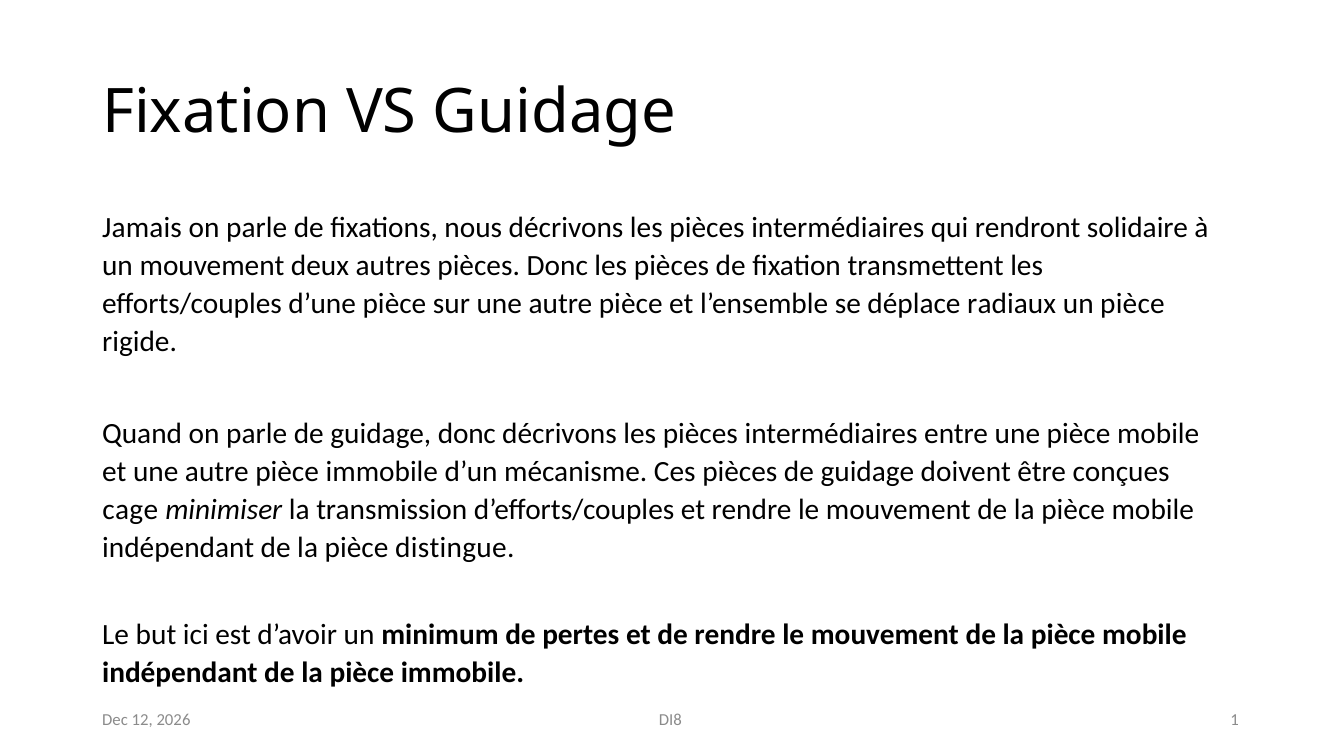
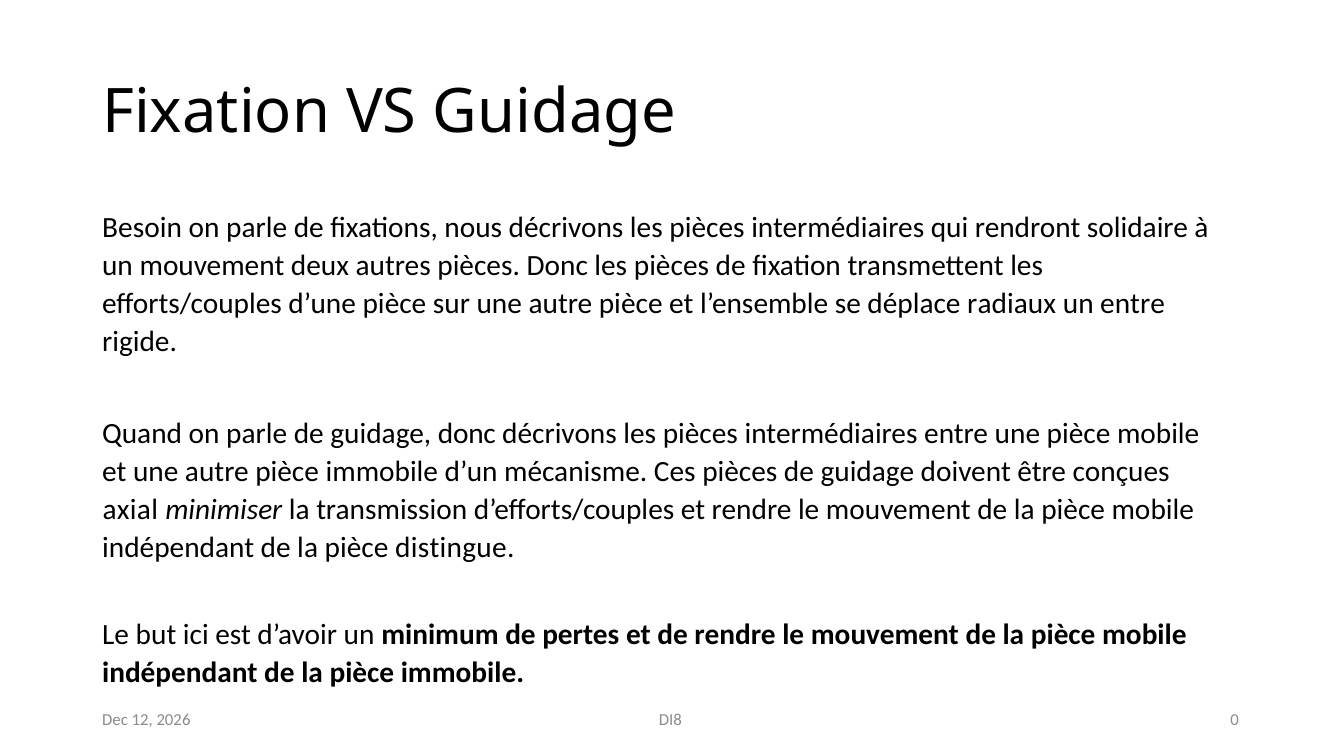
Jamais: Jamais -> Besoin
un pièce: pièce -> entre
cage: cage -> axial
1: 1 -> 0
